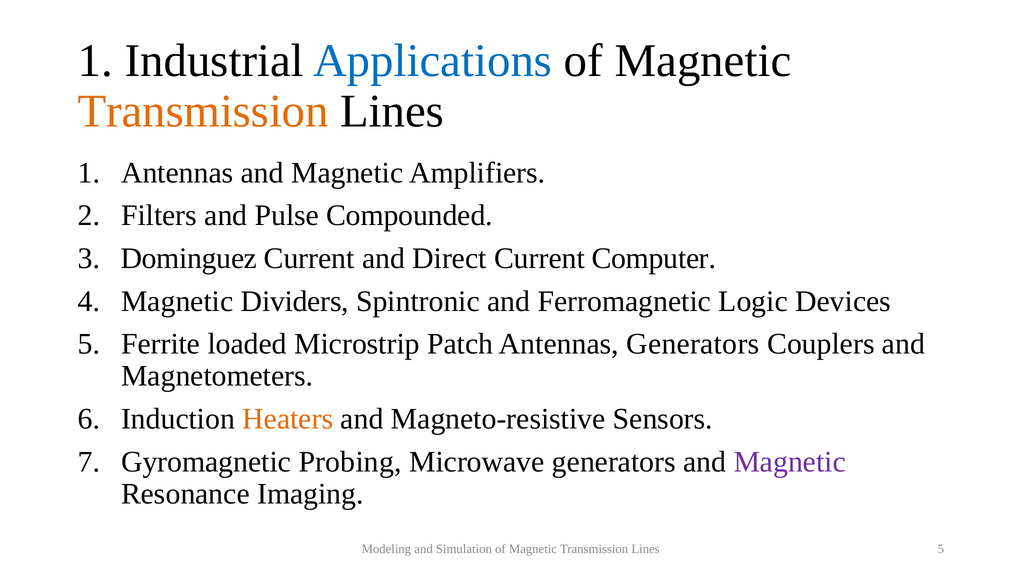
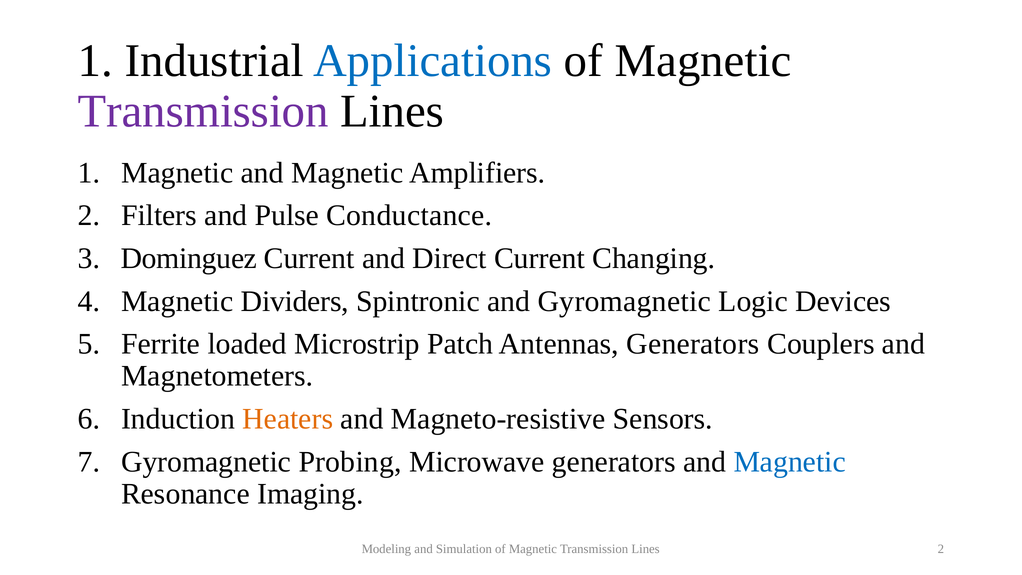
Transmission at (203, 111) colour: orange -> purple
1 Antennas: Antennas -> Magnetic
Compounded: Compounded -> Conductance
Computer: Computer -> Changing
and Ferromagnetic: Ferromagnetic -> Gyromagnetic
Magnetic at (790, 462) colour: purple -> blue
Lines 5: 5 -> 2
